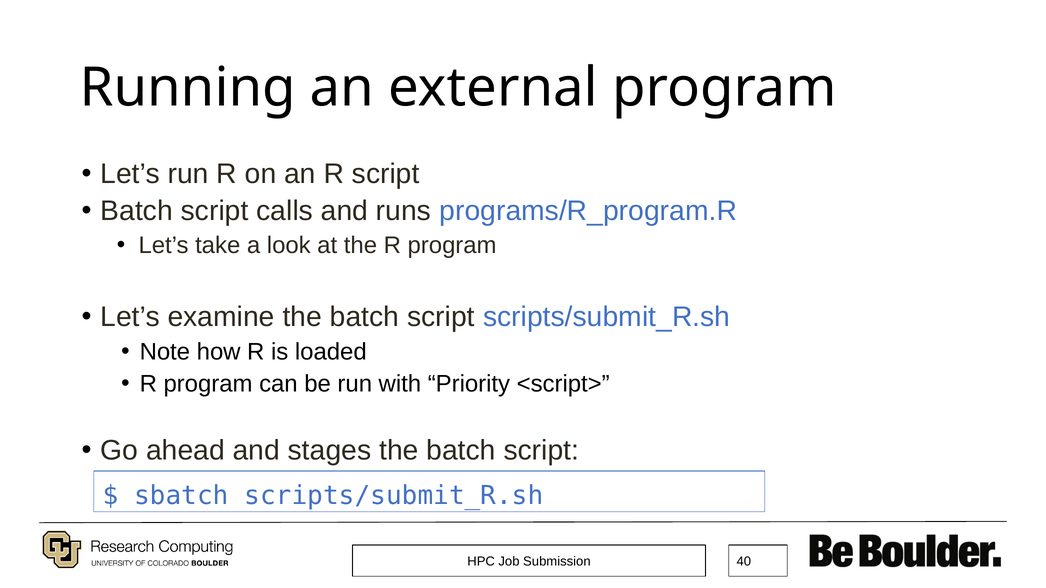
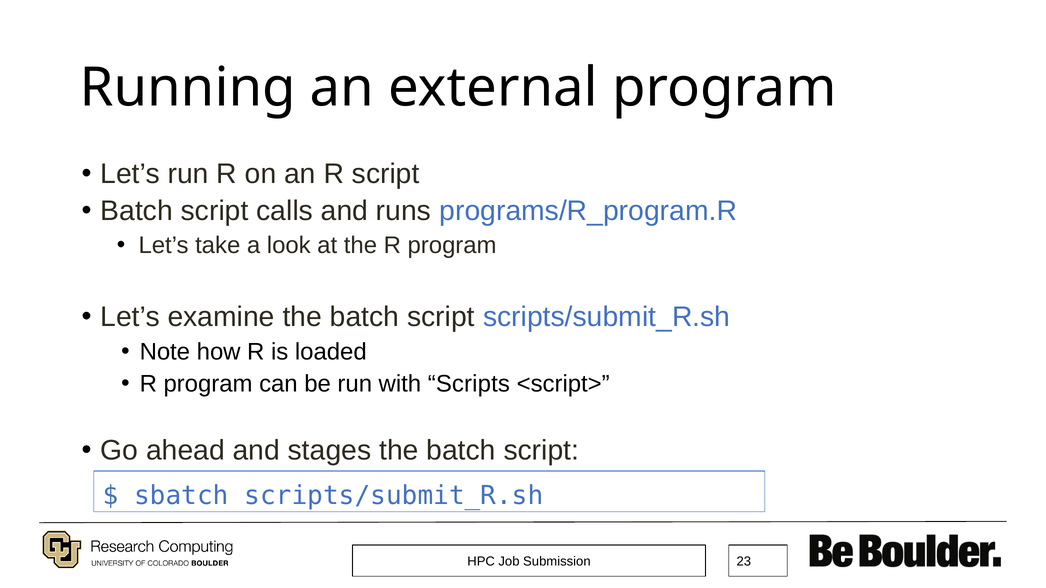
Priority: Priority -> Scripts
40: 40 -> 23
